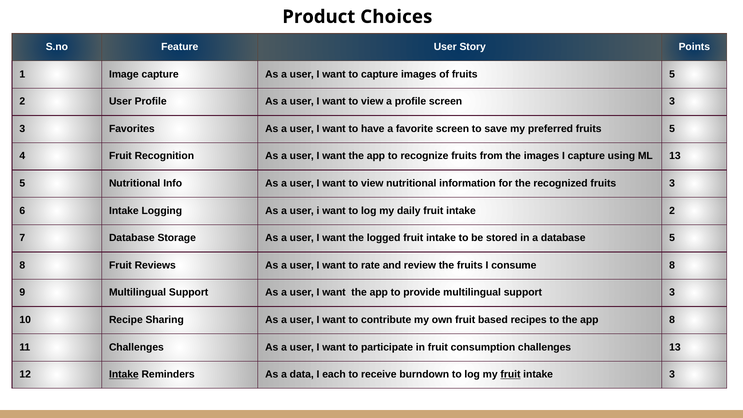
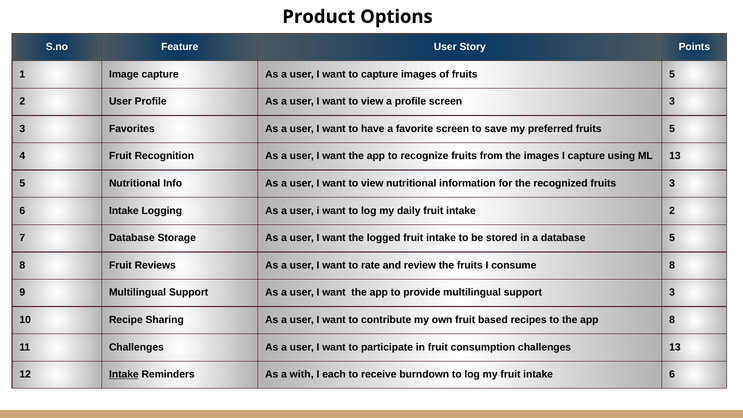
Choices: Choices -> Options
data: data -> with
fruit at (510, 374) underline: present -> none
intake 3: 3 -> 6
